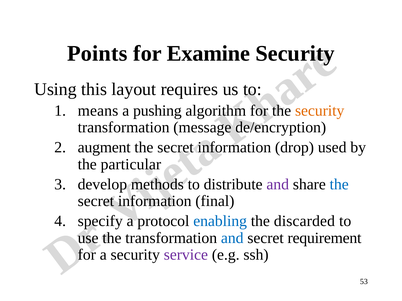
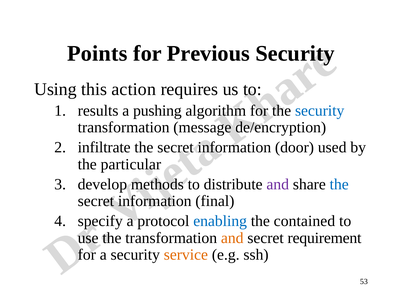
Examine: Examine -> Previous
layout: layout -> action
means: means -> results
security at (320, 111) colour: orange -> blue
augment: augment -> infiltrate
drop: drop -> door
discarded: discarded -> contained
and at (232, 238) colour: blue -> orange
service colour: purple -> orange
